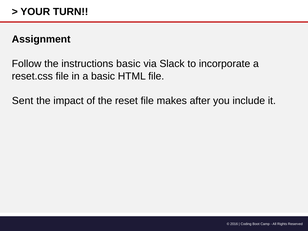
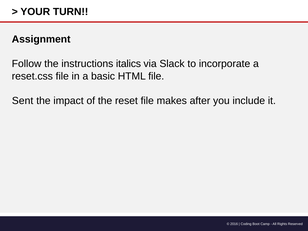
instructions basic: basic -> italics
